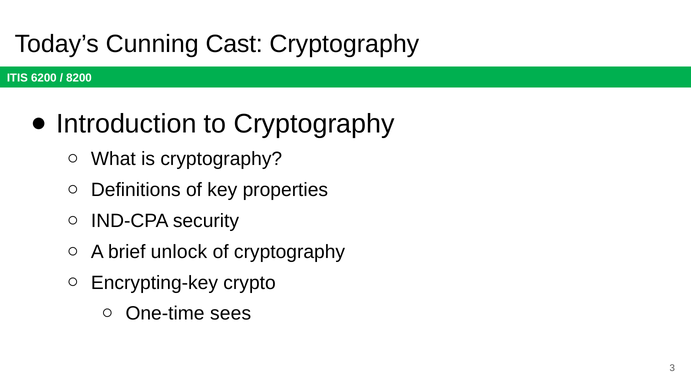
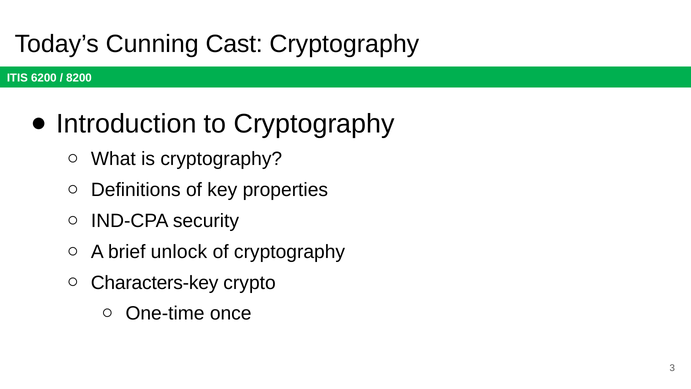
Encrypting-key: Encrypting-key -> Characters-key
sees: sees -> once
